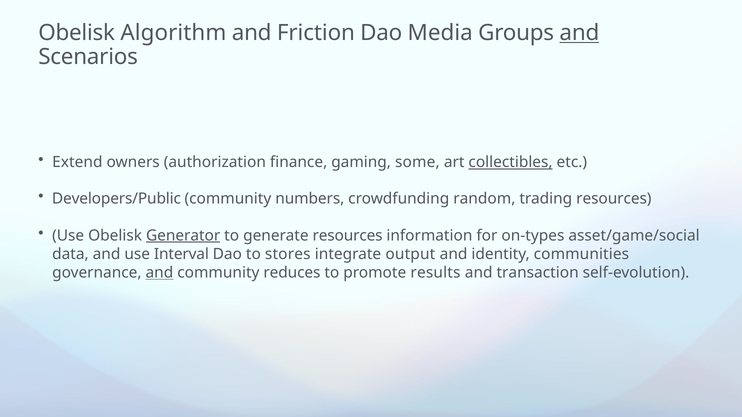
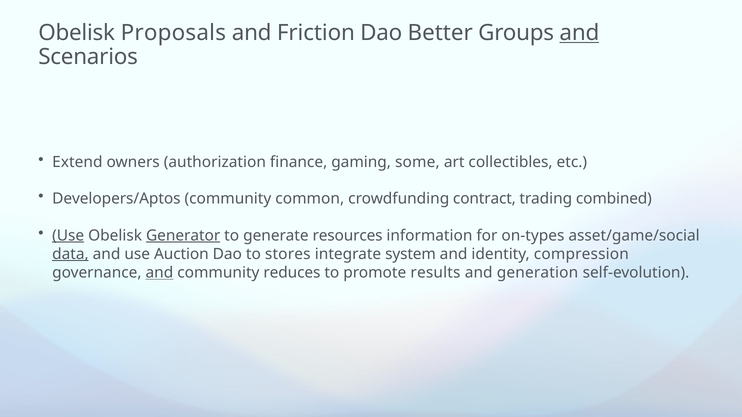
Algorithm: Algorithm -> Proposals
Media: Media -> Better
collectibles underline: present -> none
Developers/Public: Developers/Public -> Developers/Aptos
numbers: numbers -> common
random: random -> contract
trading resources: resources -> combined
Use at (68, 236) underline: none -> present
data underline: none -> present
Interval: Interval -> Auction
output: output -> system
communities: communities -> compression
transaction: transaction -> generation
